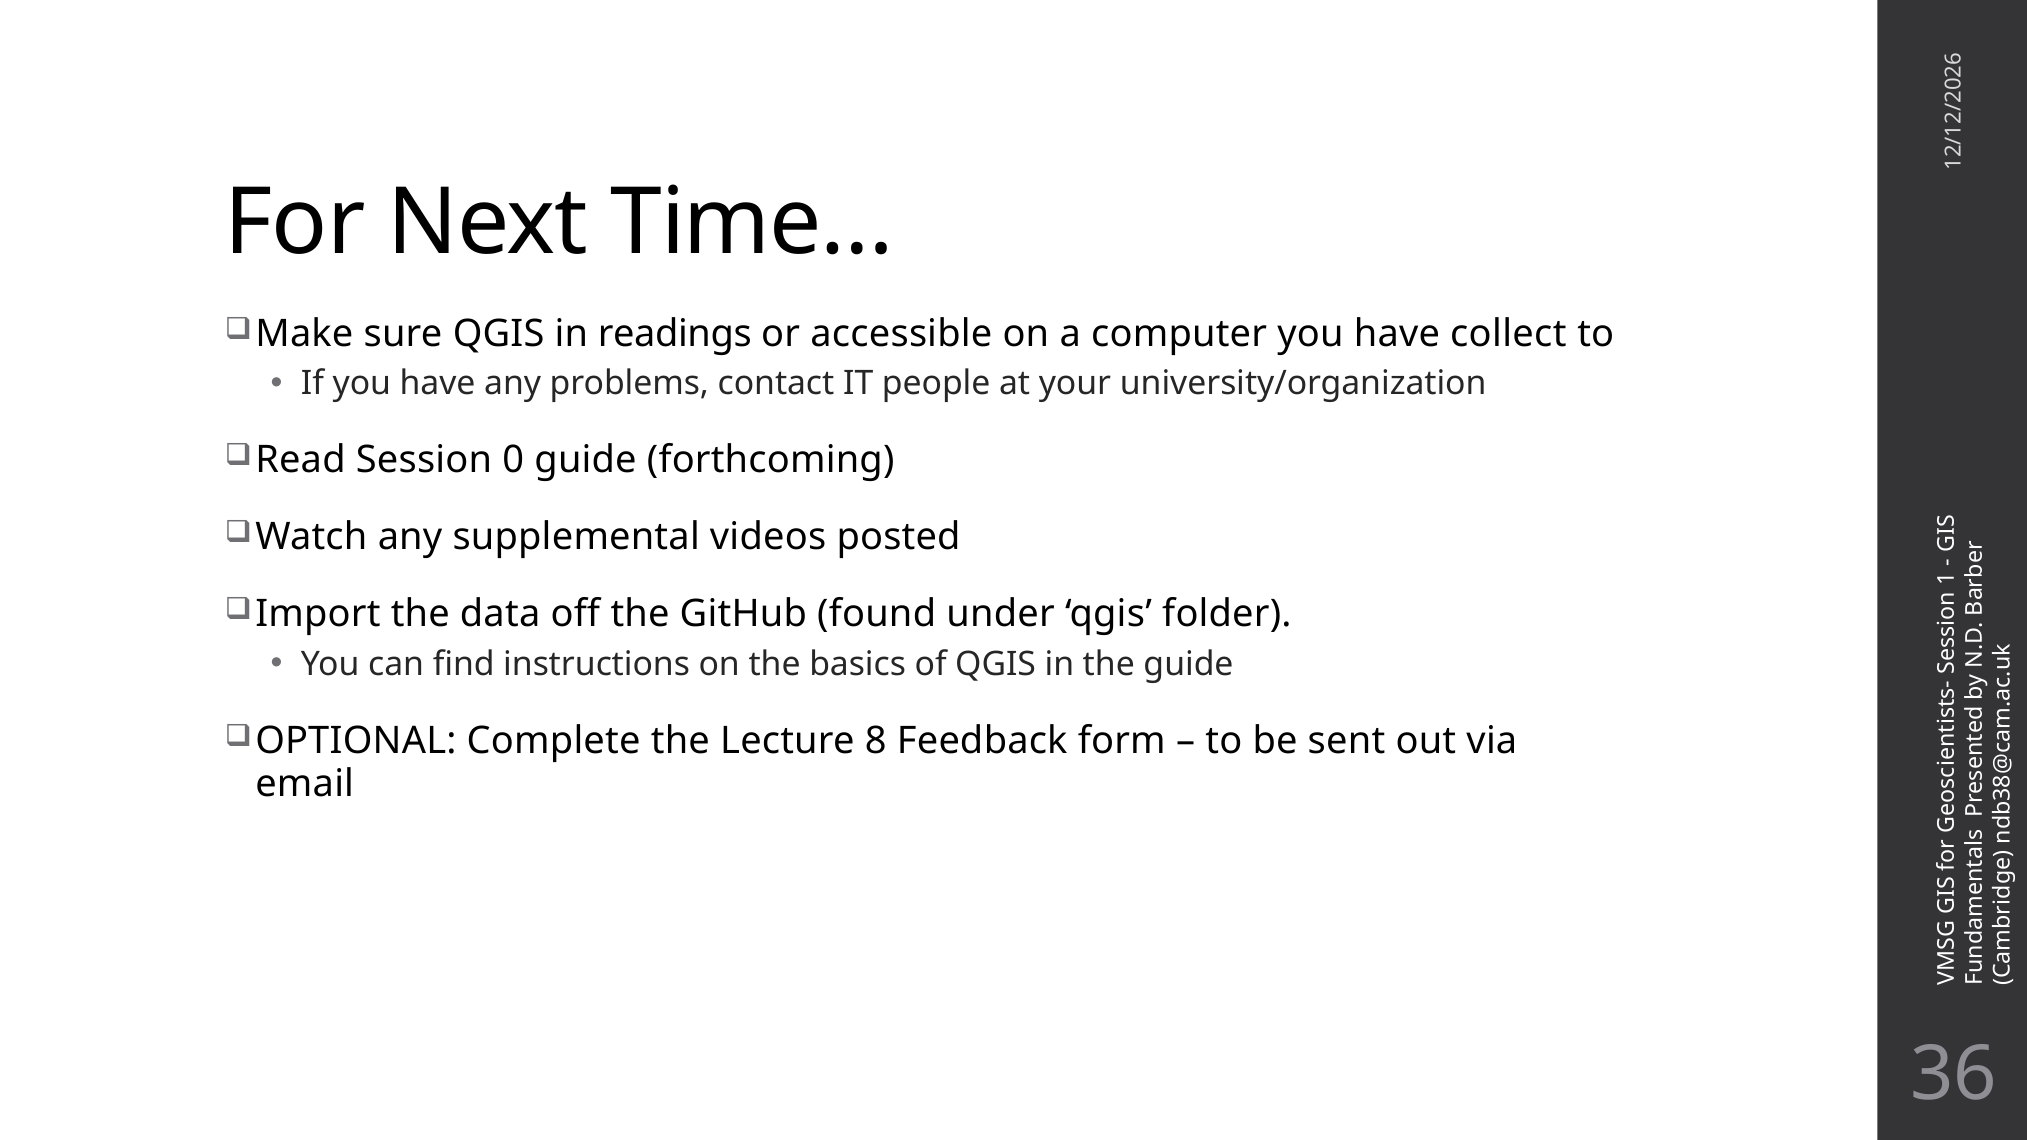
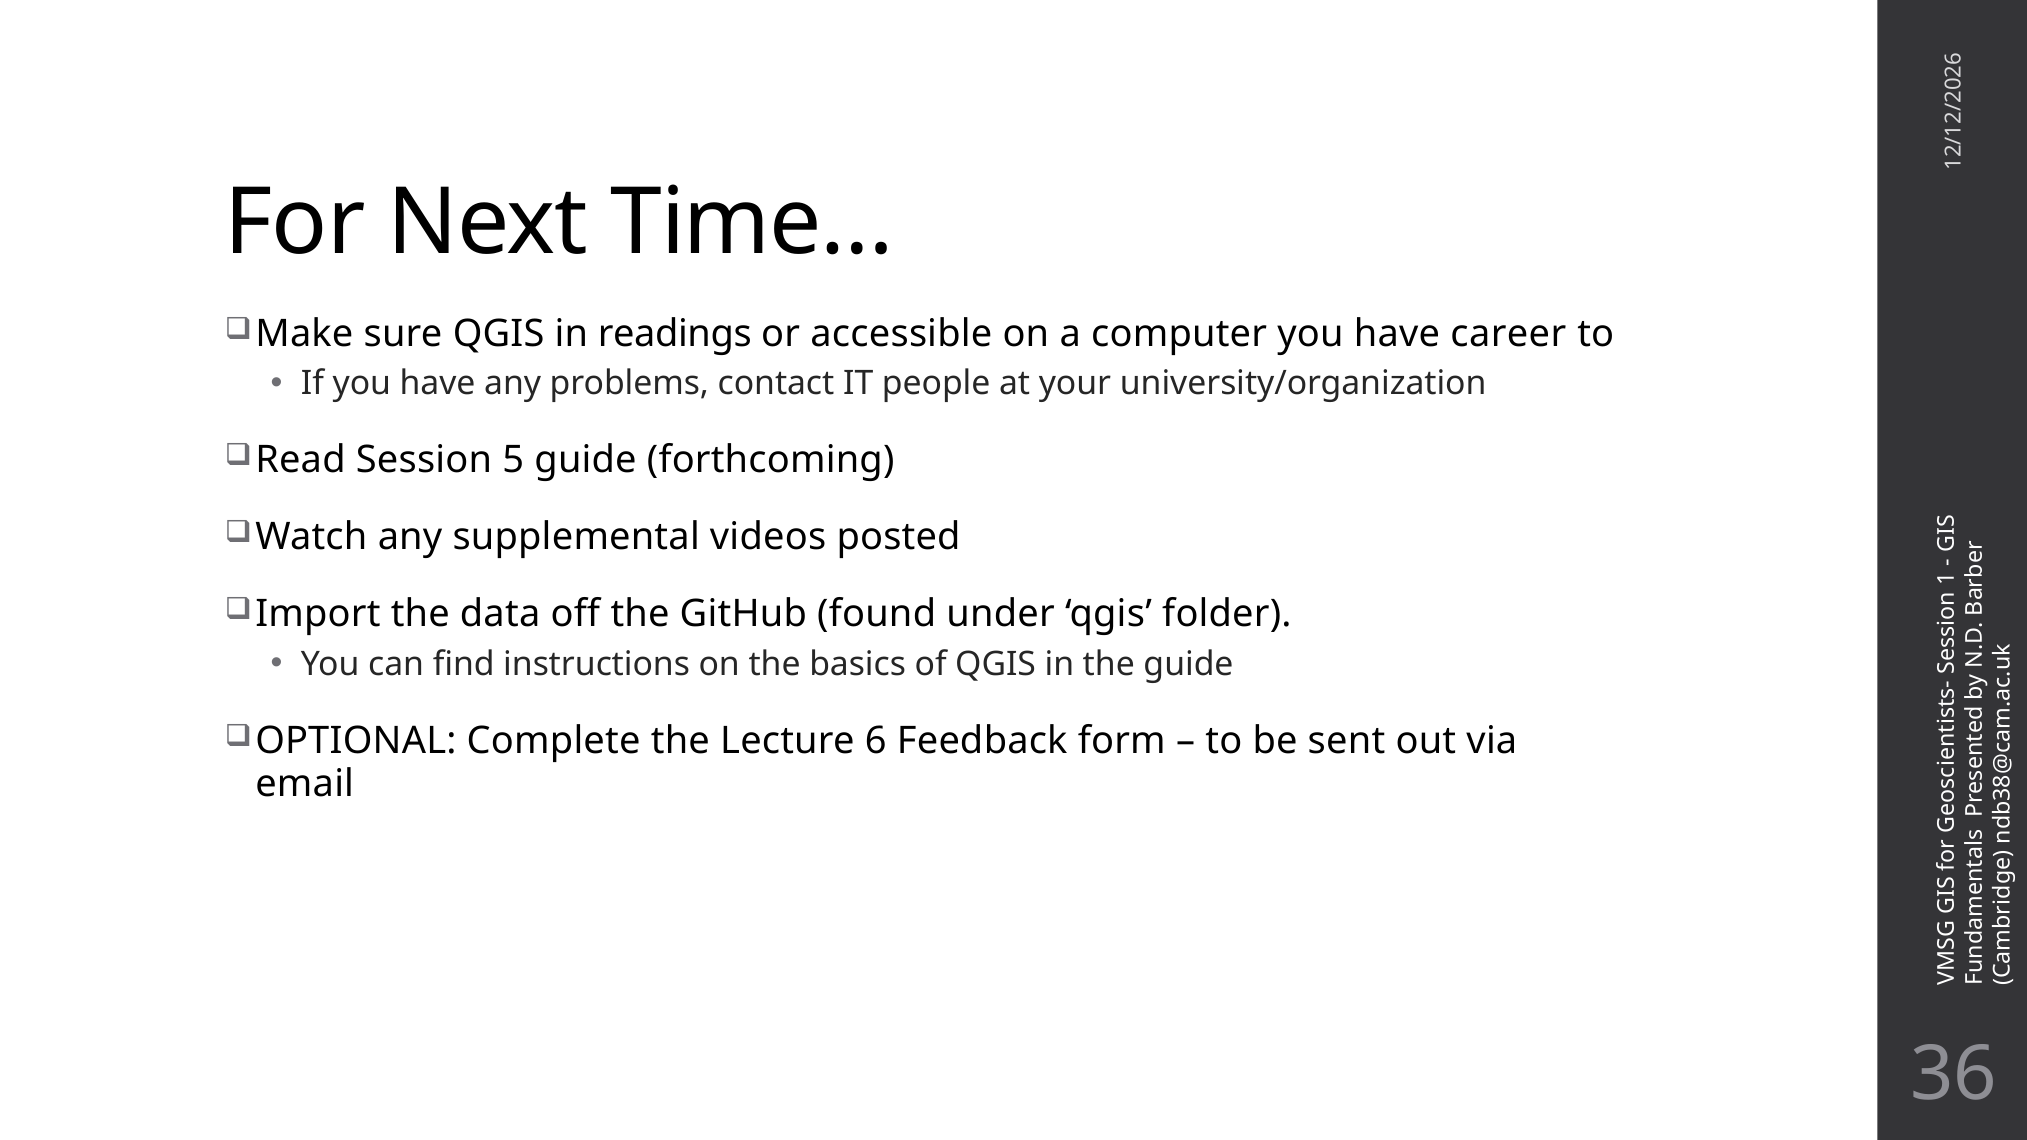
collect: collect -> career
Session 0: 0 -> 5
Lecture 8: 8 -> 6
